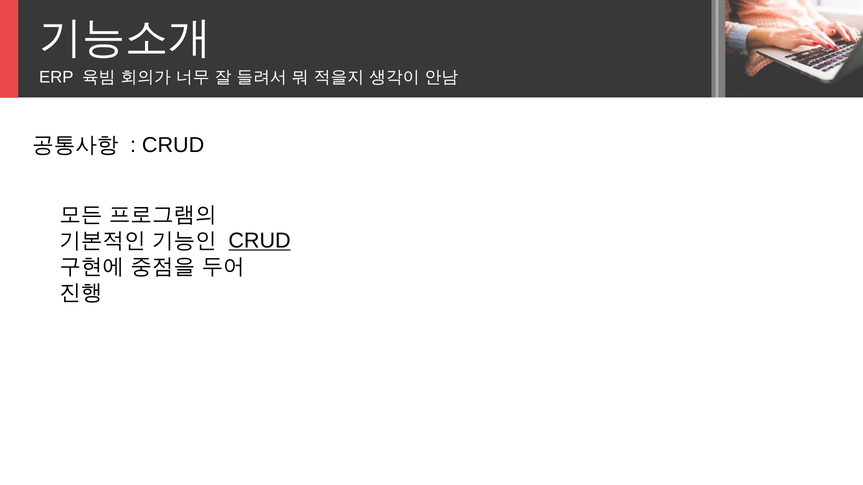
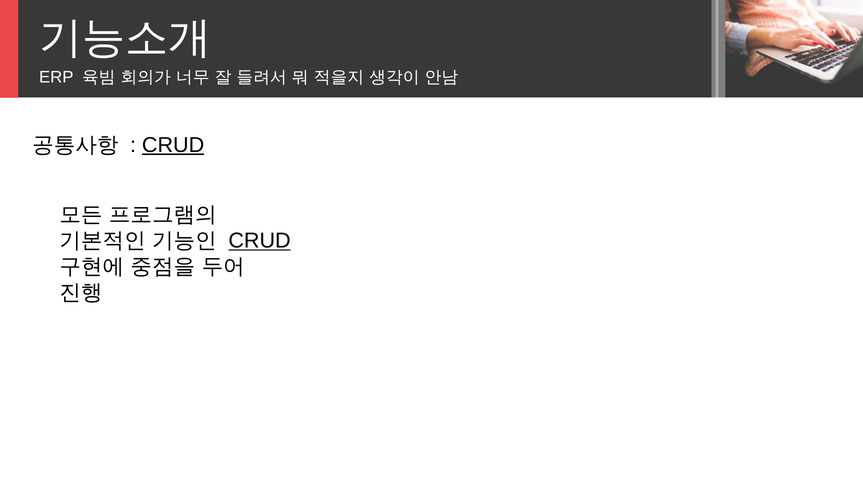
CRUD at (173, 145) underline: none -> present
